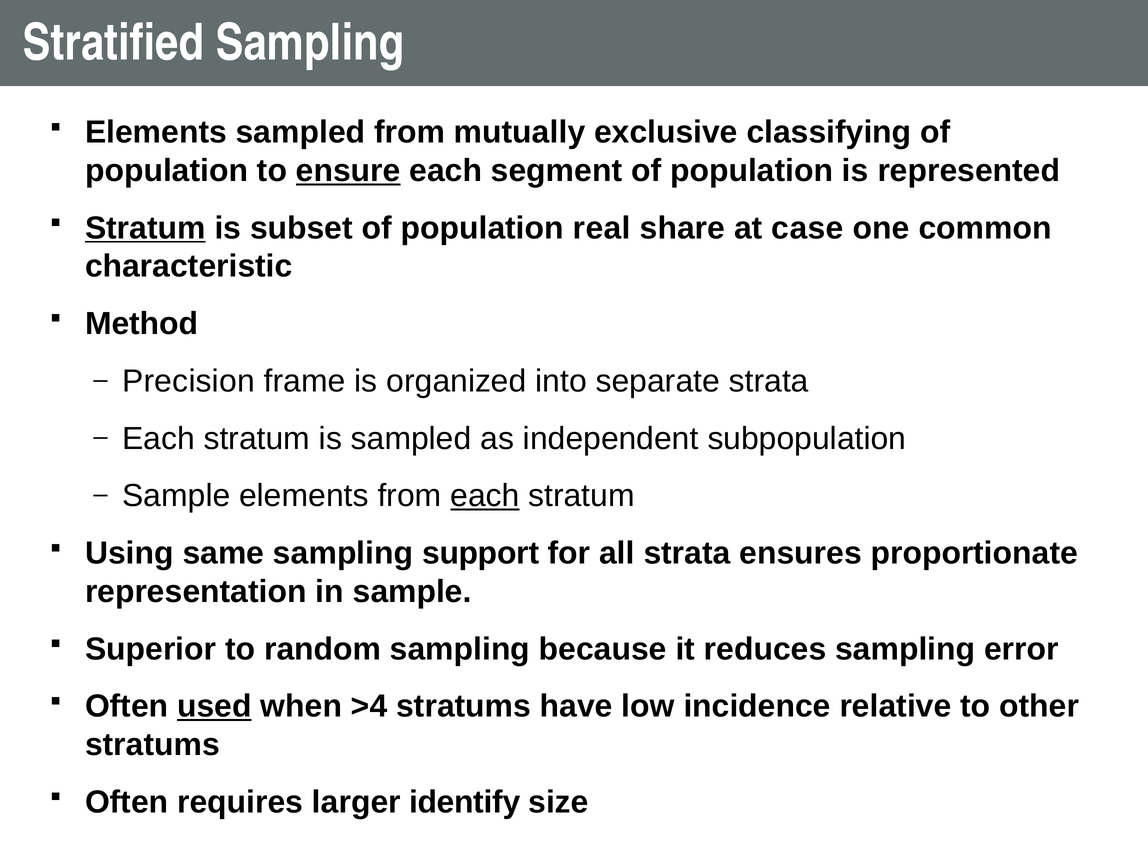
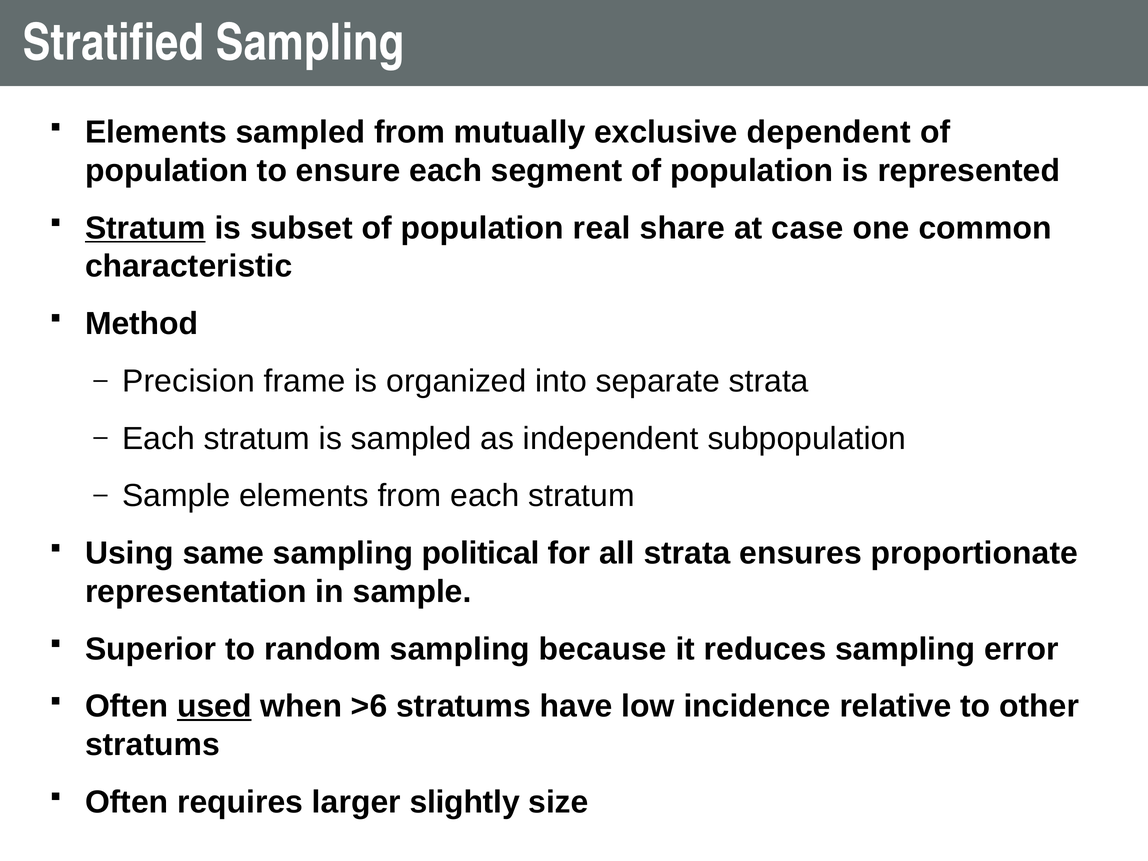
classifying: classifying -> dependent
ensure underline: present -> none
each at (485, 496) underline: present -> none
support: support -> political
>4: >4 -> >6
identify: identify -> slightly
